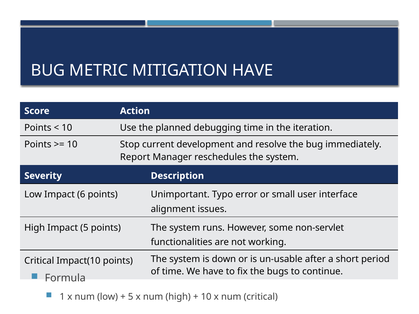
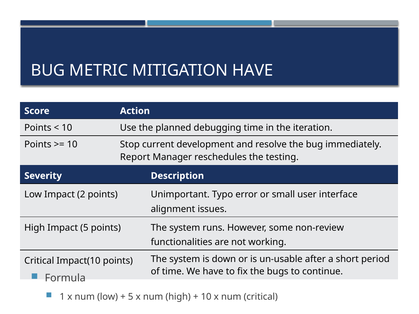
reschedules the system: system -> testing
6: 6 -> 2
non-servlet: non-servlet -> non-review
